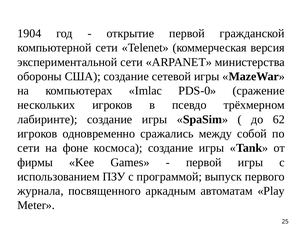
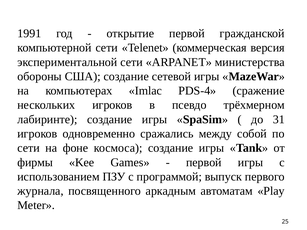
1904: 1904 -> 1991
PDS-0: PDS-0 -> PDS-4
62: 62 -> 31
